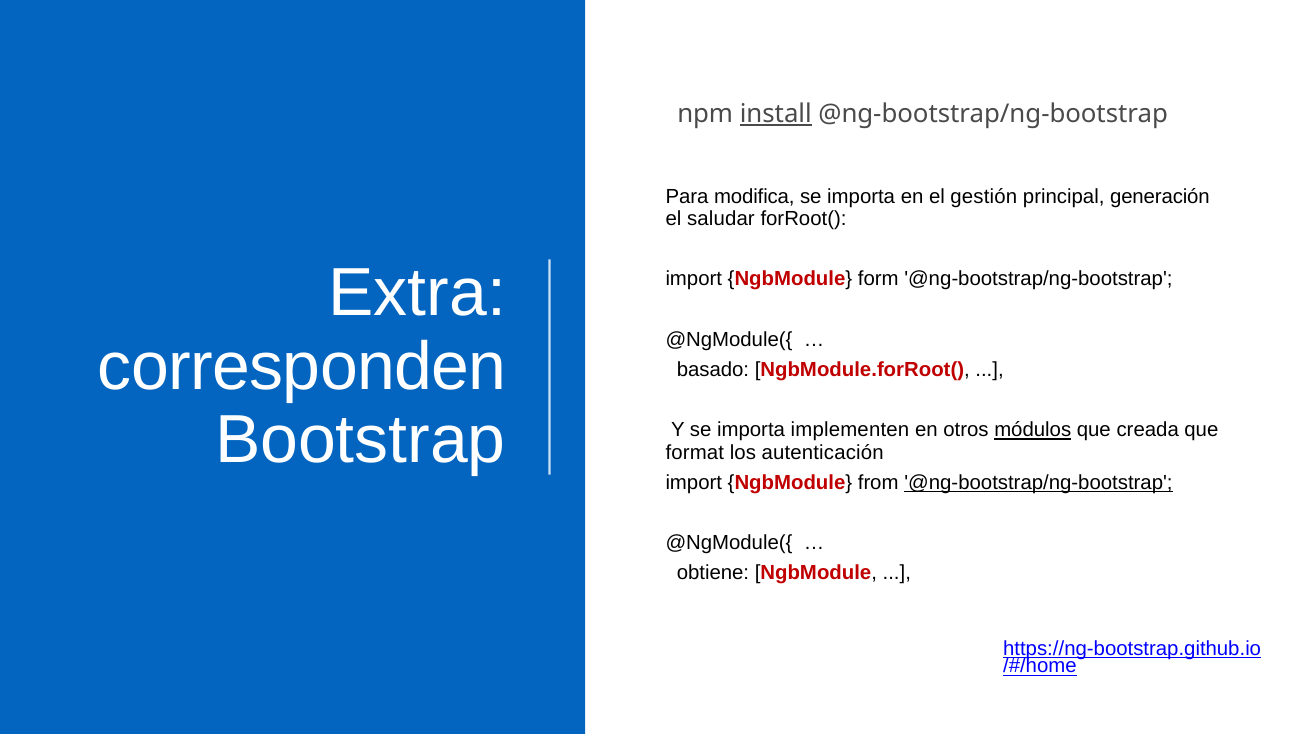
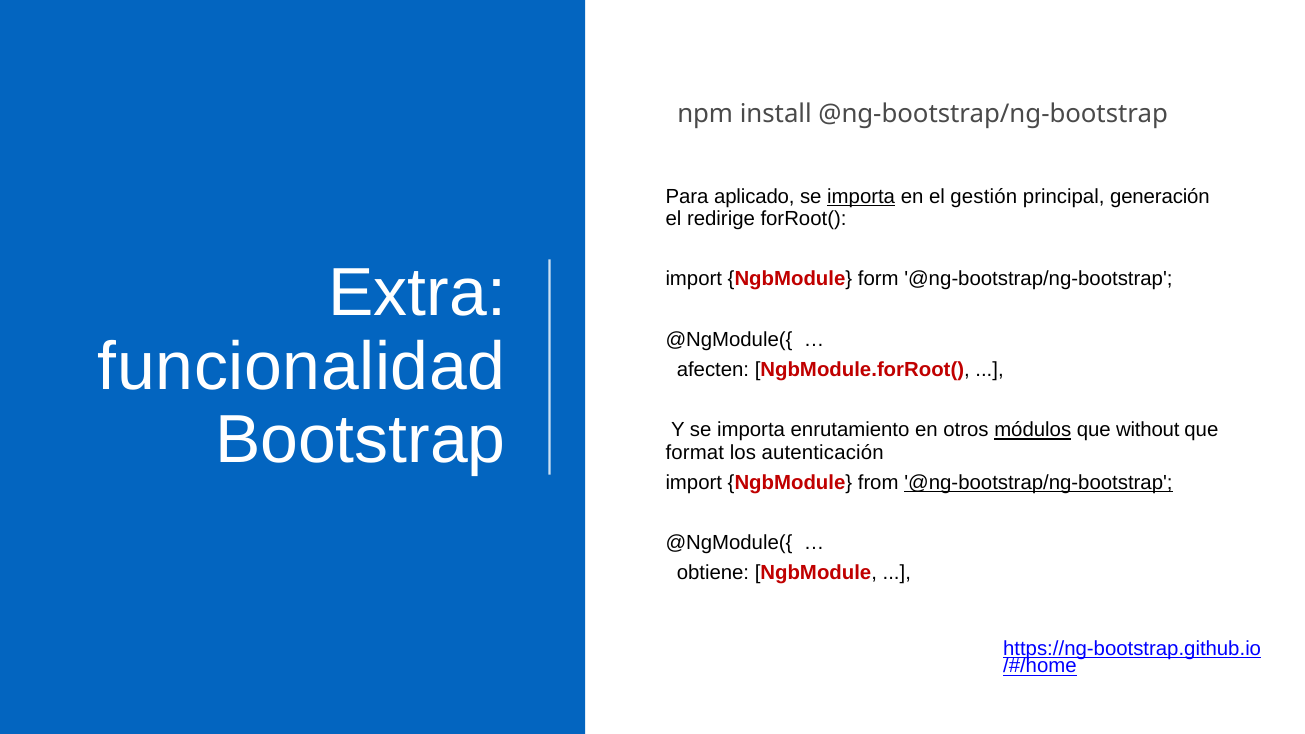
install underline: present -> none
modifica: modifica -> aplicado
importa at (861, 197) underline: none -> present
saludar: saludar -> redirige
corresponden: corresponden -> funcionalidad
basado: basado -> afecten
implementen: implementen -> enrutamiento
creada: creada -> without
